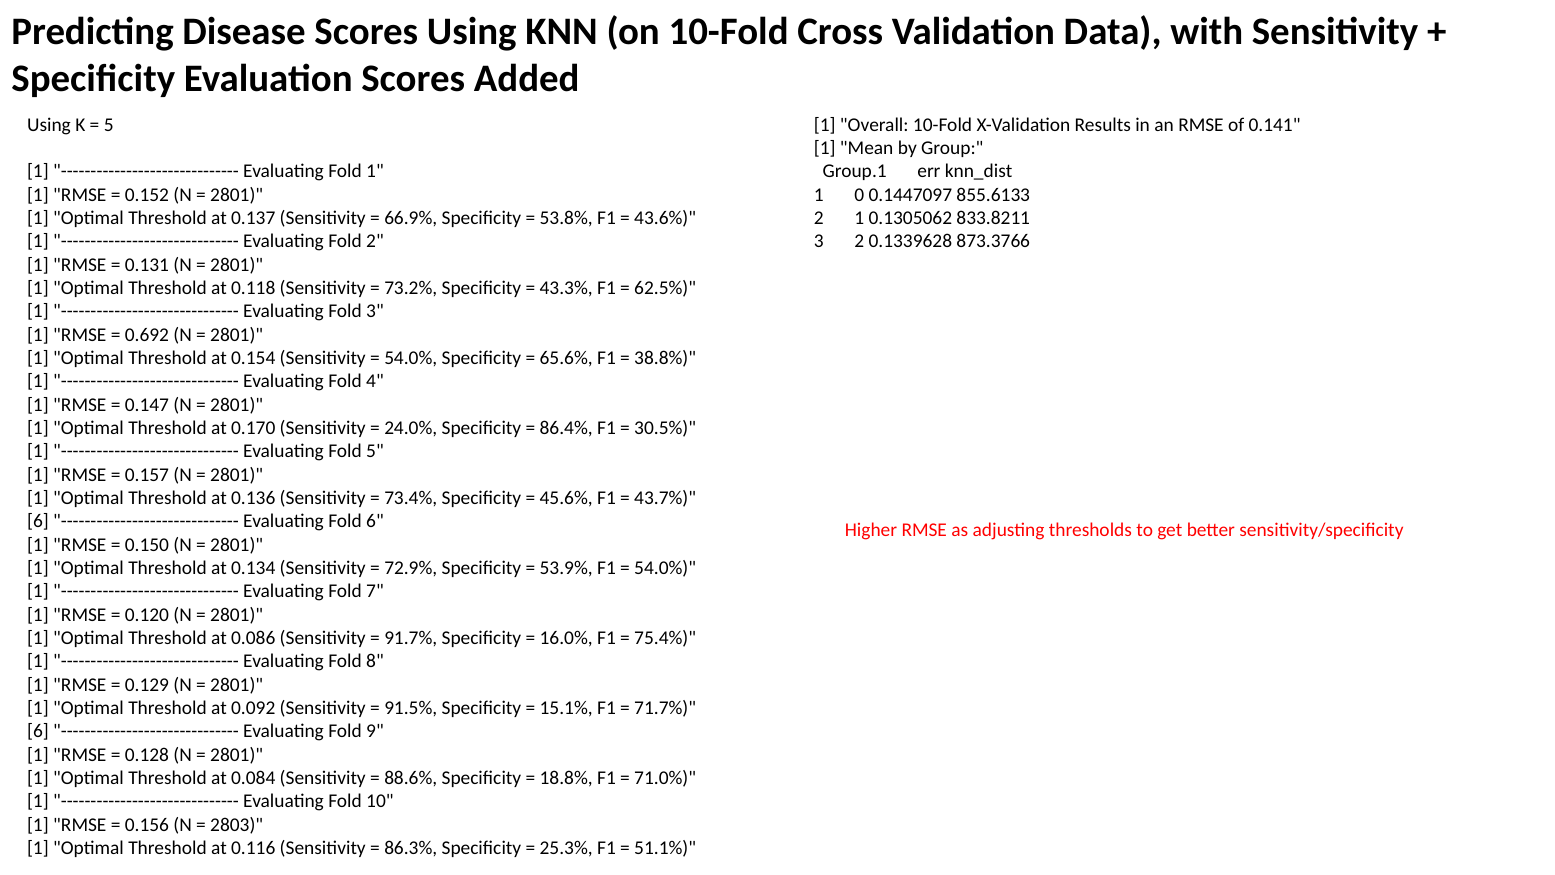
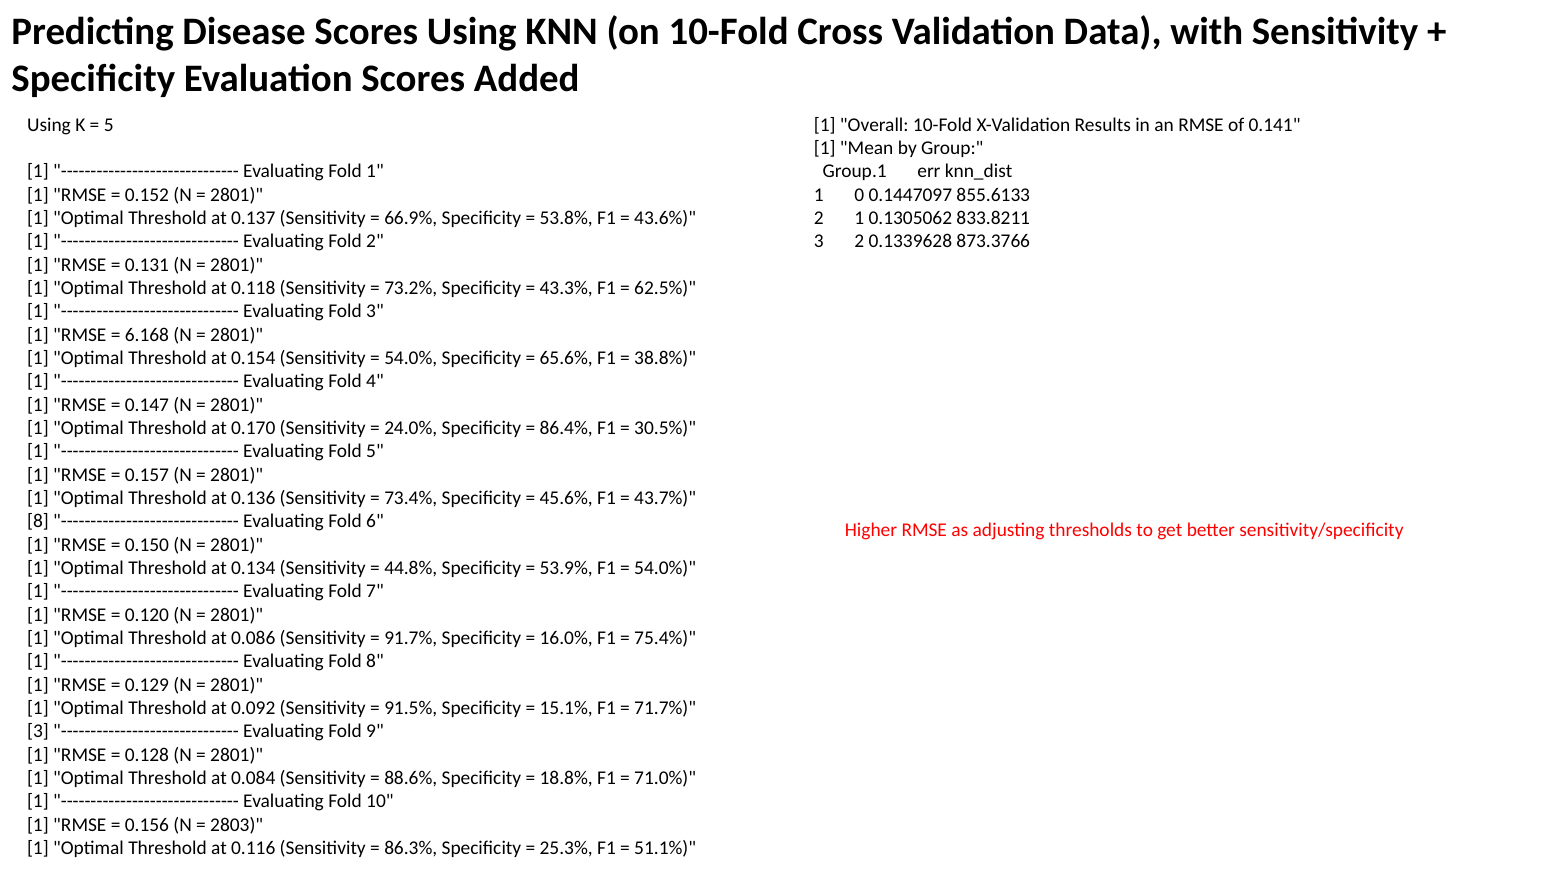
0.692: 0.692 -> 6.168
6 at (38, 521): 6 -> 8
72.9%: 72.9% -> 44.8%
6 at (38, 731): 6 -> 3
